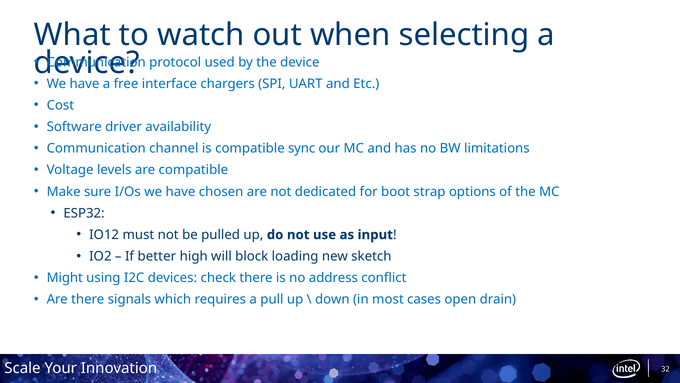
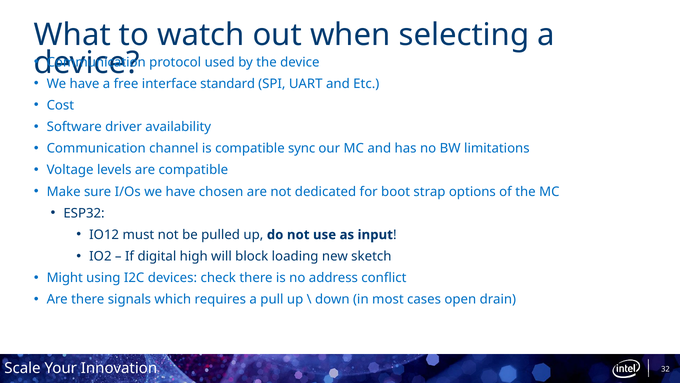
chargers: chargers -> standard
better: better -> digital
